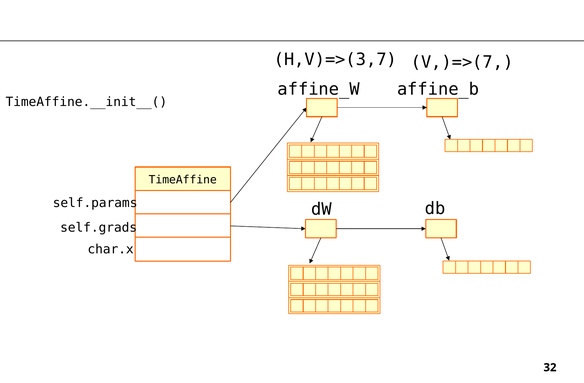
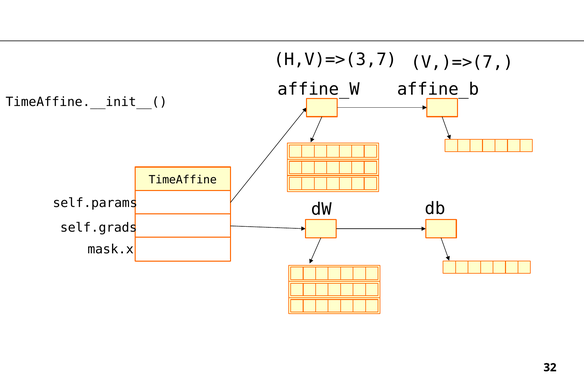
char.x: char.x -> mask.x
